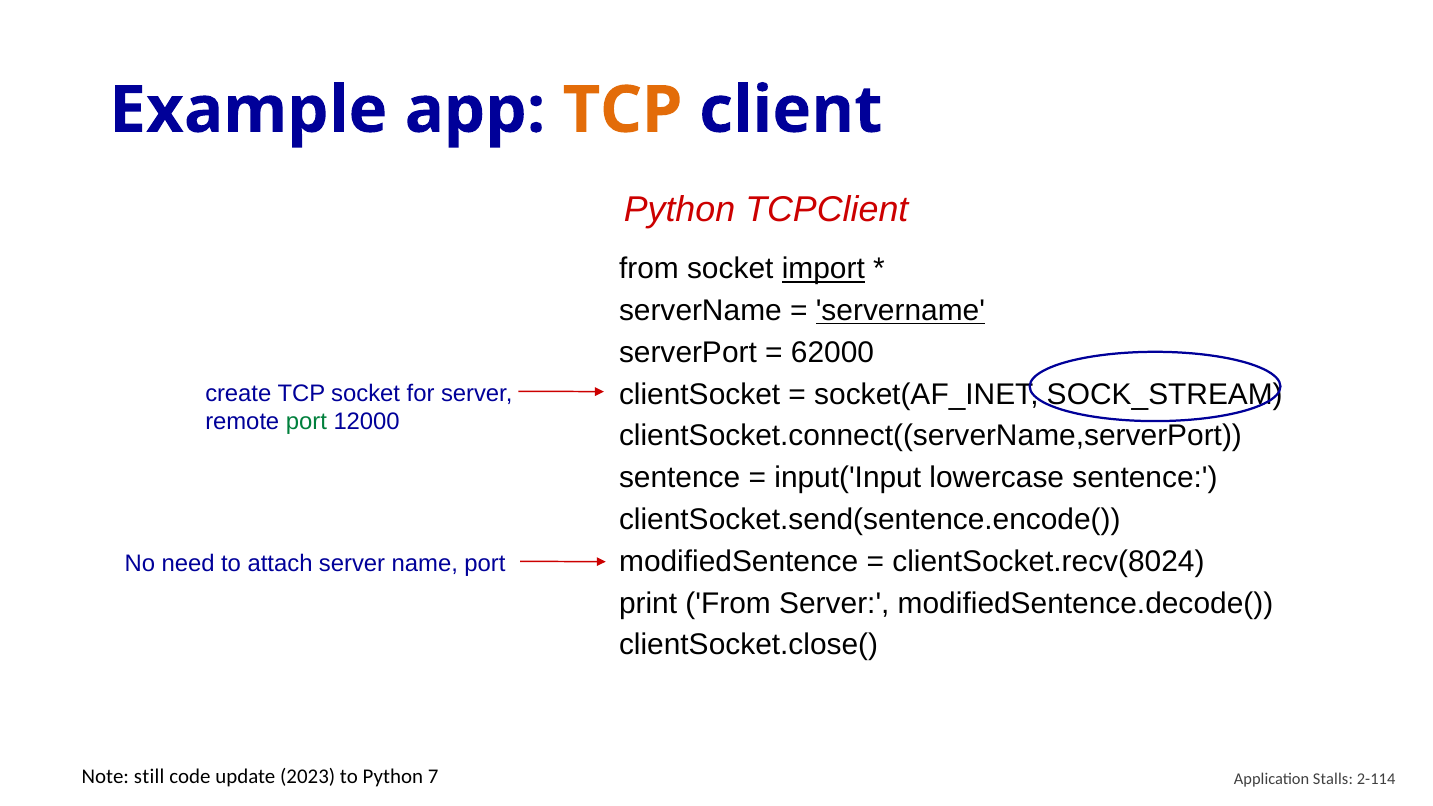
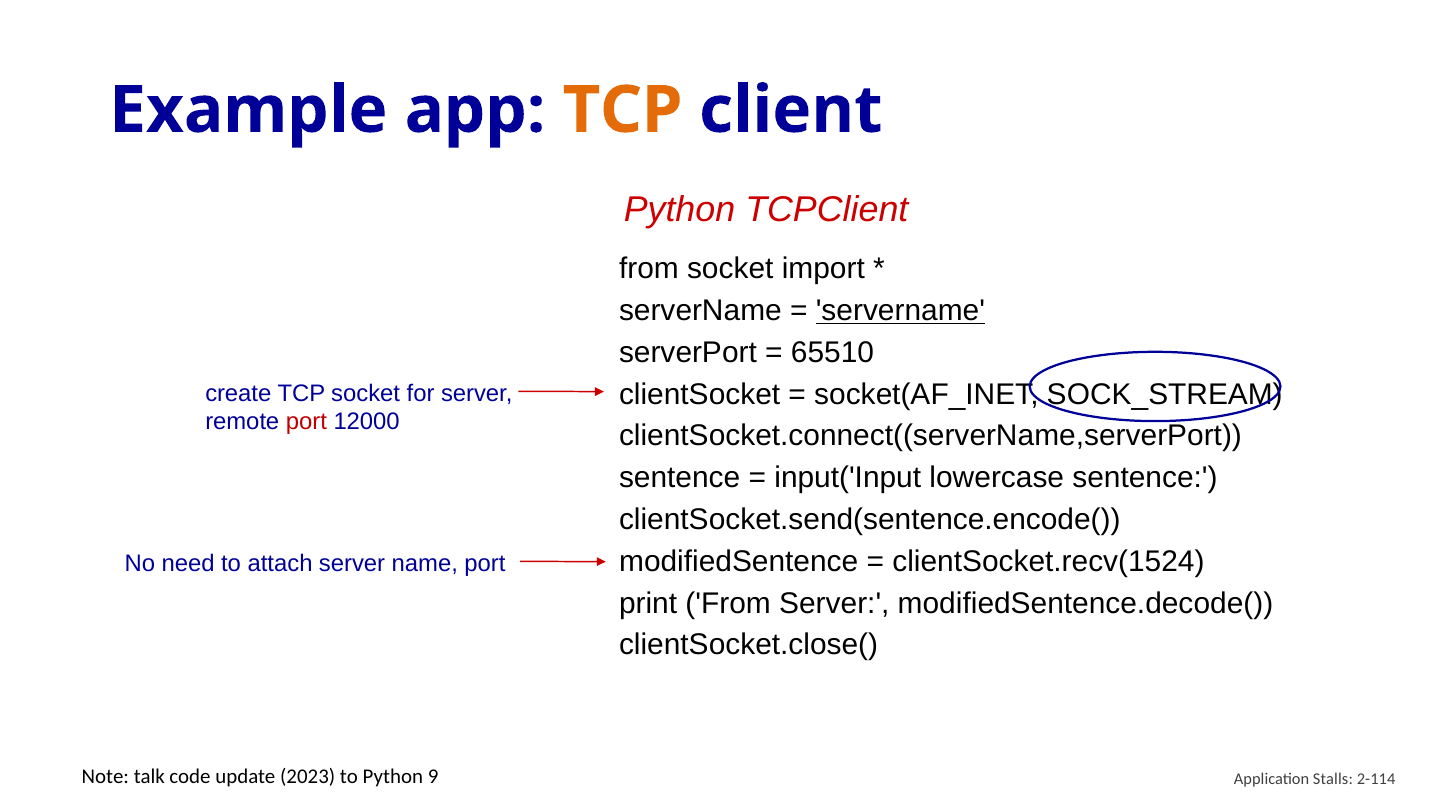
import underline: present -> none
62000: 62000 -> 65510
port at (306, 422) colour: green -> red
clientSocket.recv(8024: clientSocket.recv(8024 -> clientSocket.recv(1524
still: still -> talk
7: 7 -> 9
